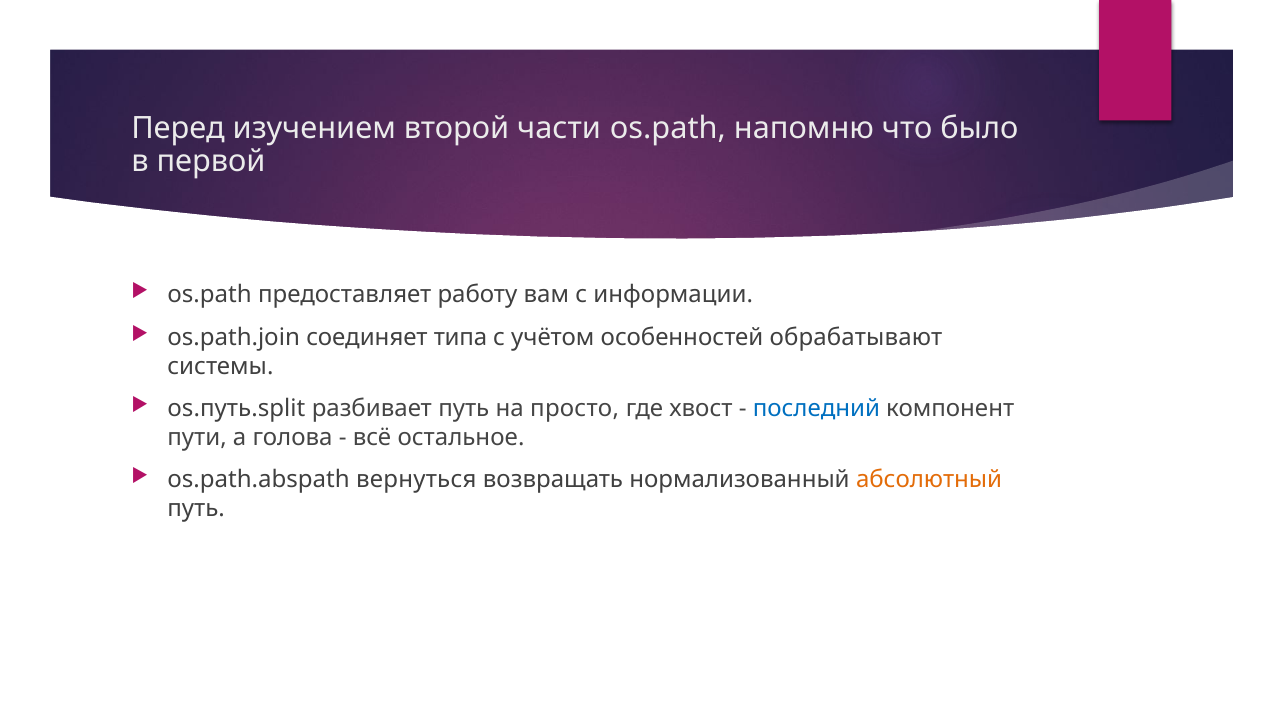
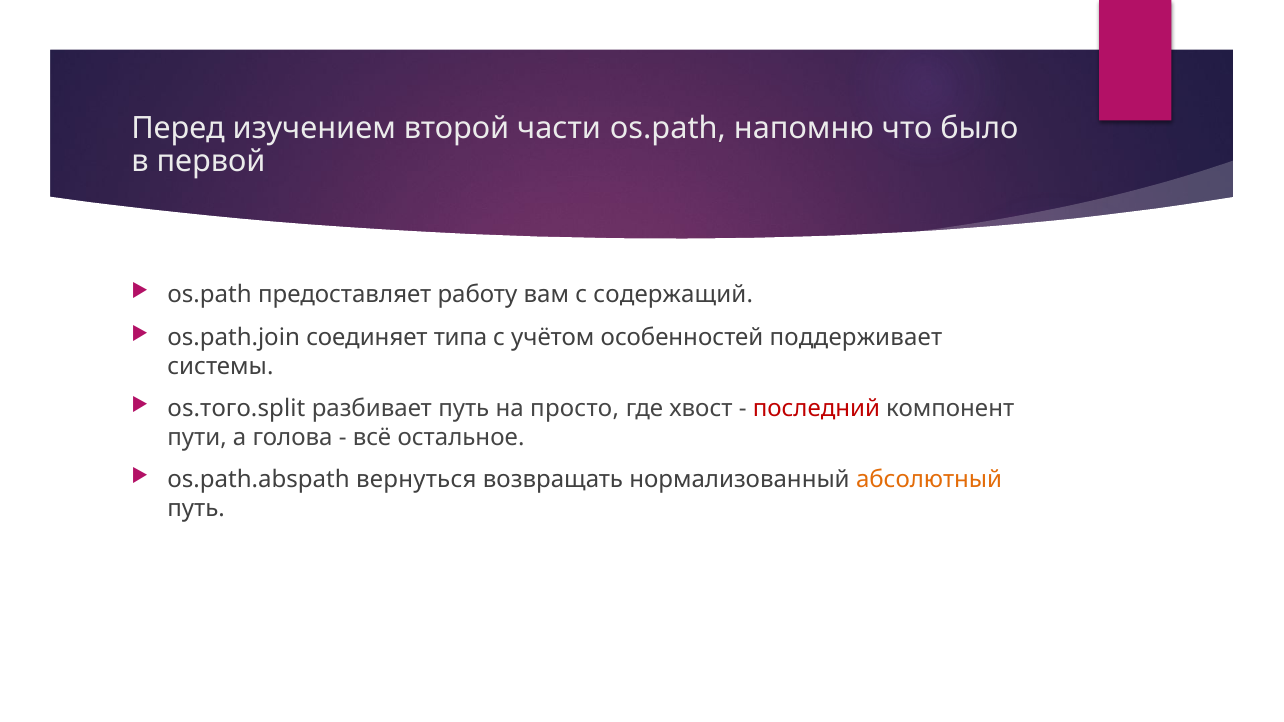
информации: информации -> содержащий
обрабатывают: обрабатывают -> поддерживает
os.путь.split: os.путь.split -> os.того.split
последний colour: blue -> red
